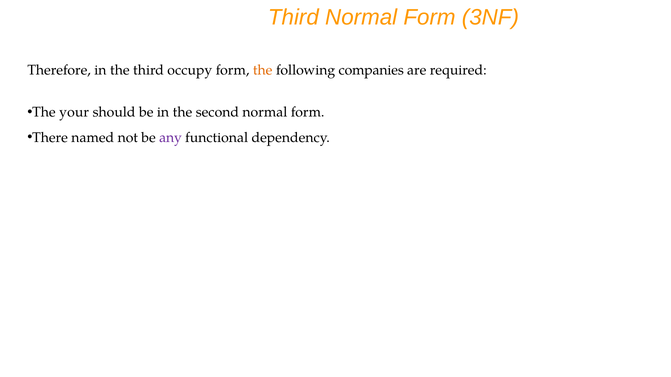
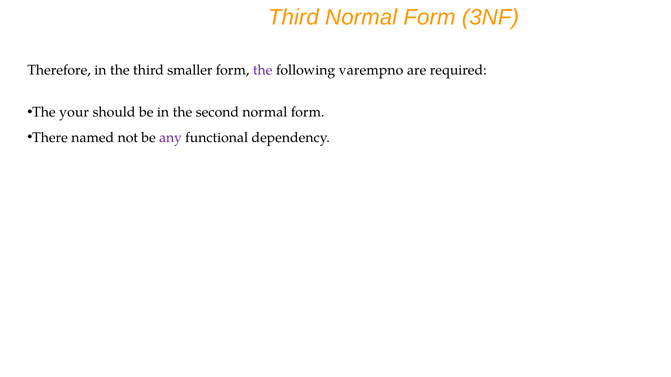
occupy: occupy -> smaller
the at (263, 70) colour: orange -> purple
companies: companies -> varempno
